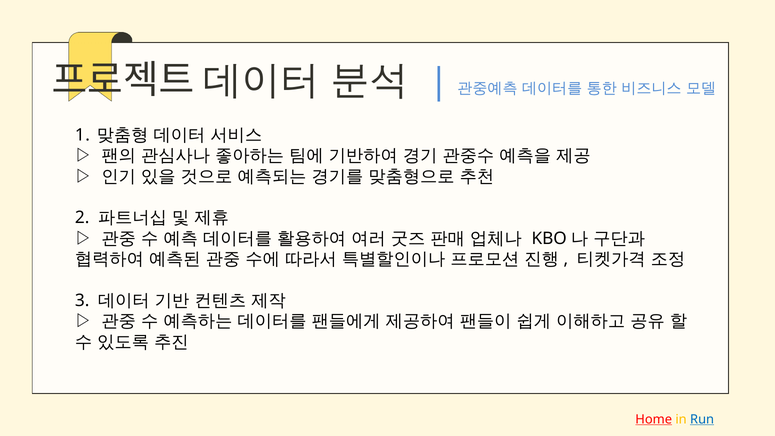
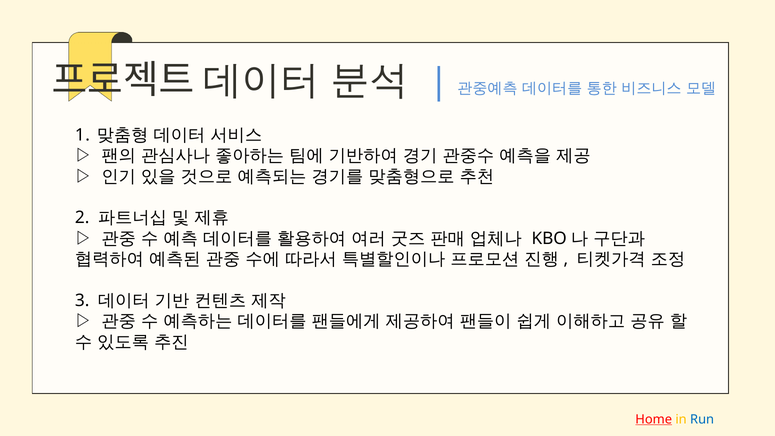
Run underline: present -> none
